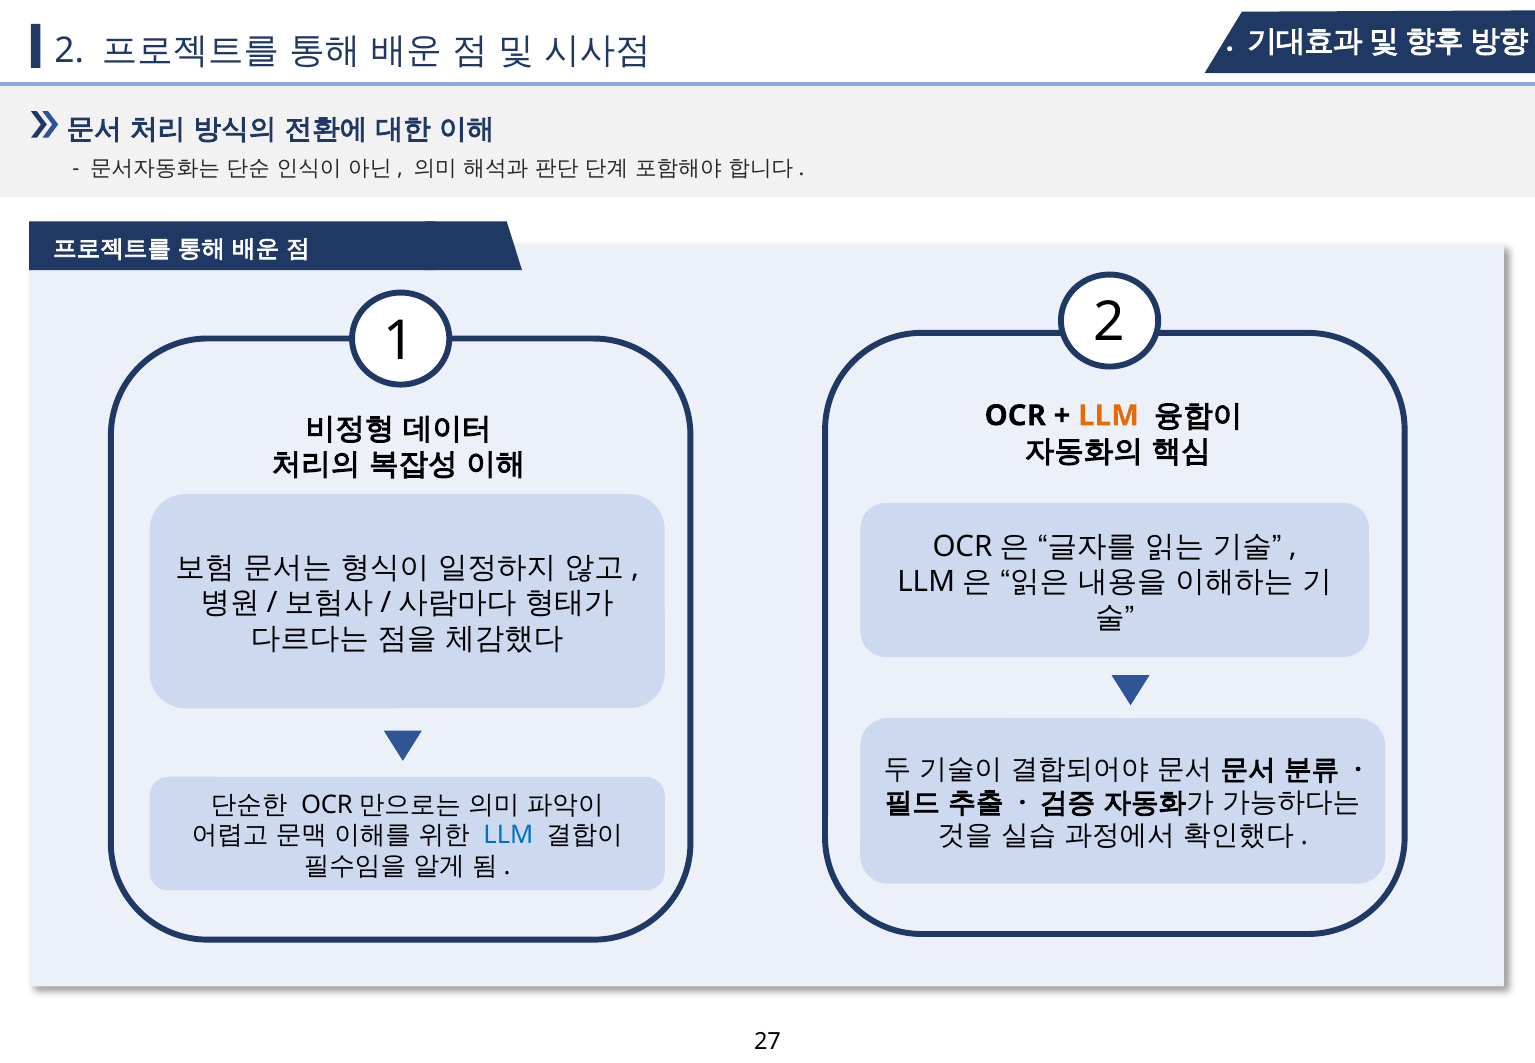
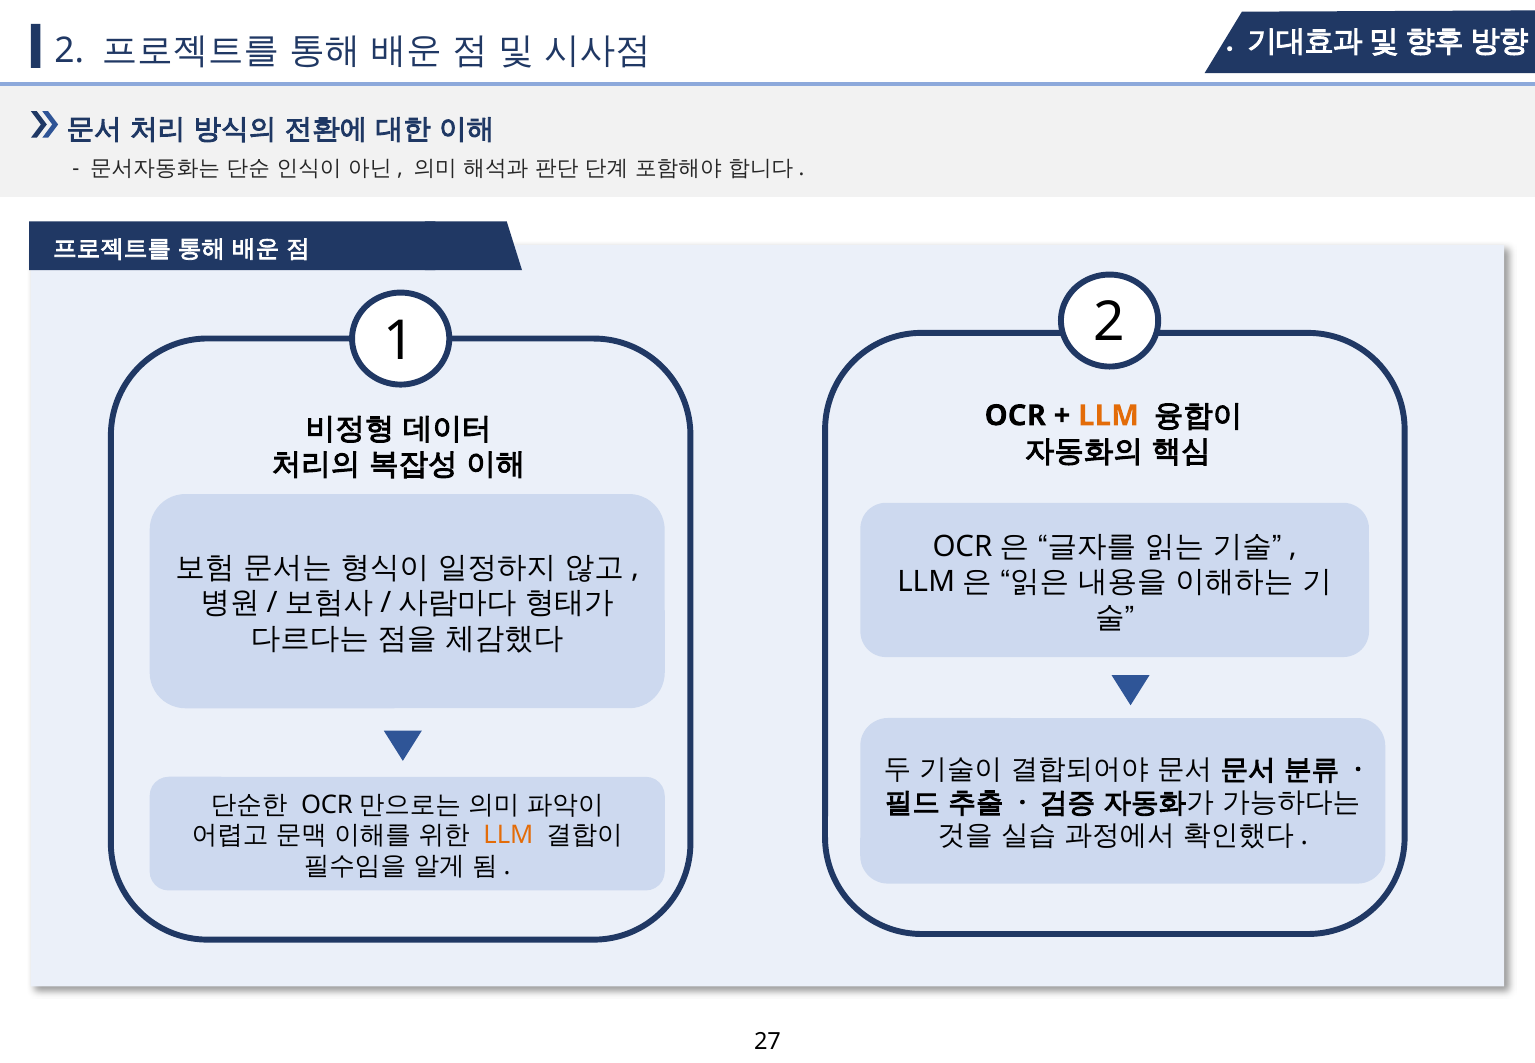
LLM at (508, 835) colour: blue -> orange
